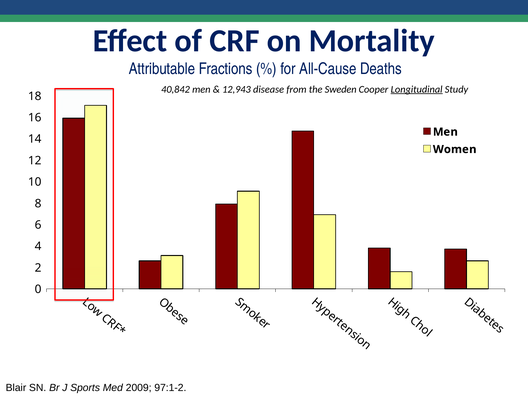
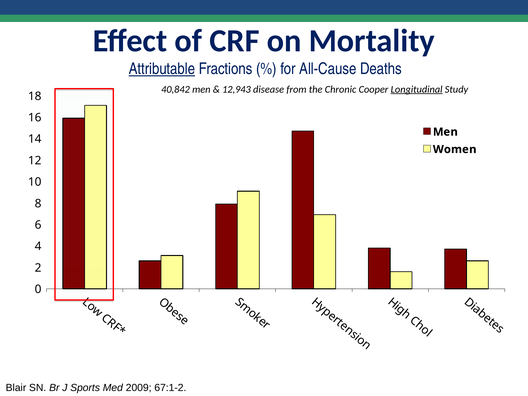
Attributable underline: none -> present
Sweden: Sweden -> Chronic
97:1-2: 97:1-2 -> 67:1-2
